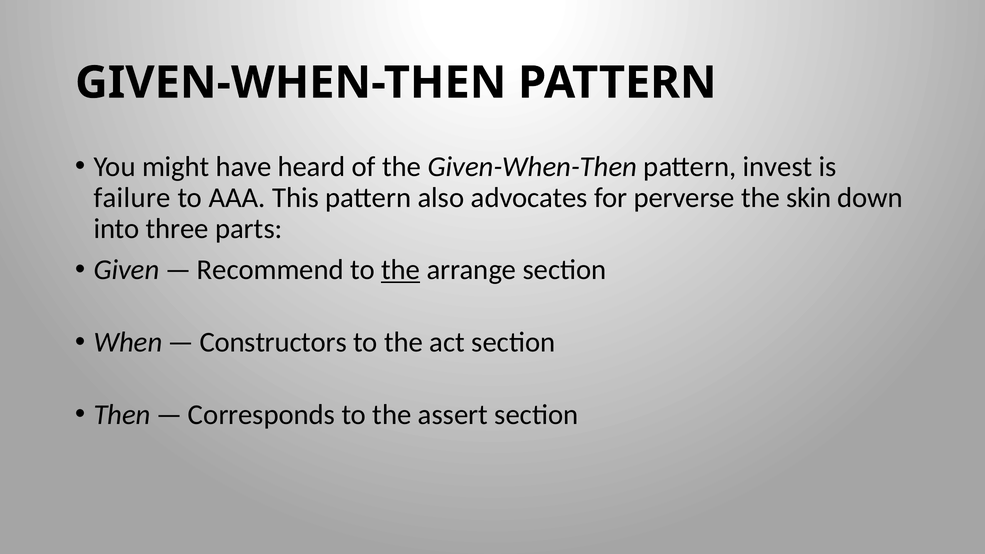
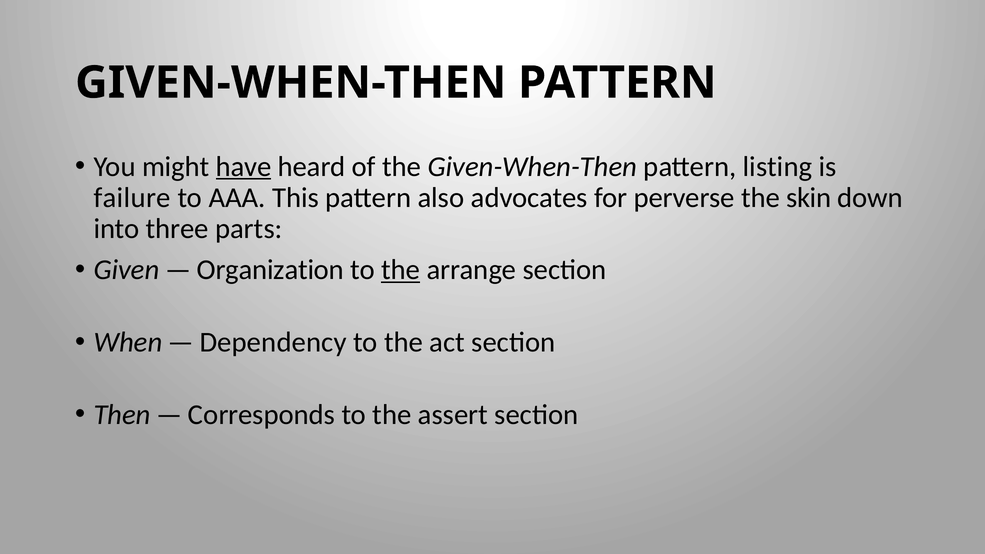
have underline: none -> present
invest: invest -> listing
Recommend: Recommend -> Organization
Constructors: Constructors -> Dependency
